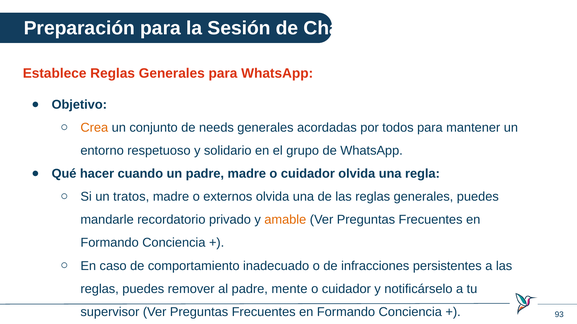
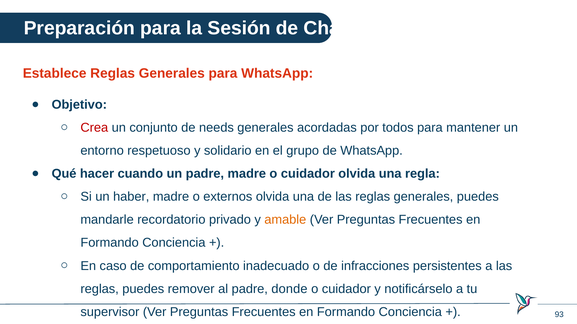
Crea colour: orange -> red
tratos: tratos -> haber
mente: mente -> donde
